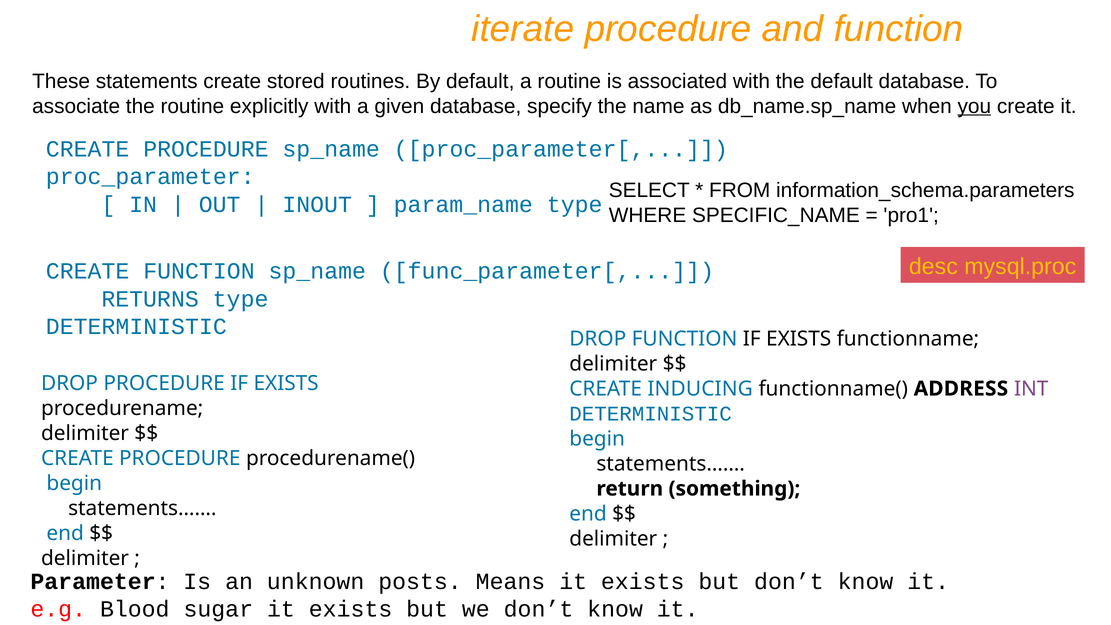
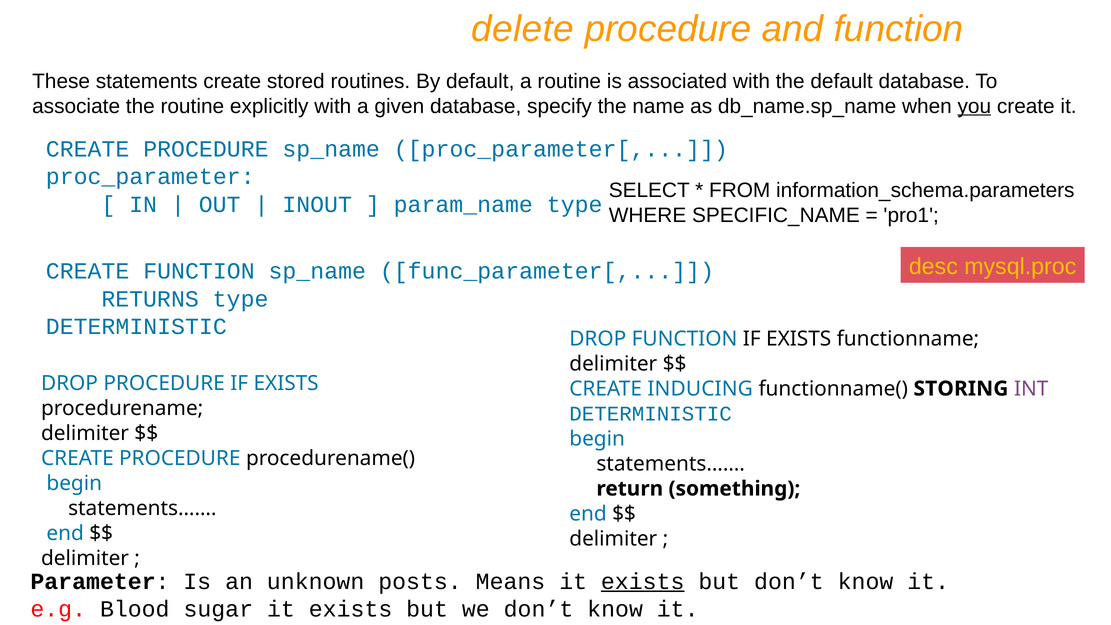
iterate: iterate -> delete
ADDRESS: ADDRESS -> STORING
exists at (643, 581) underline: none -> present
